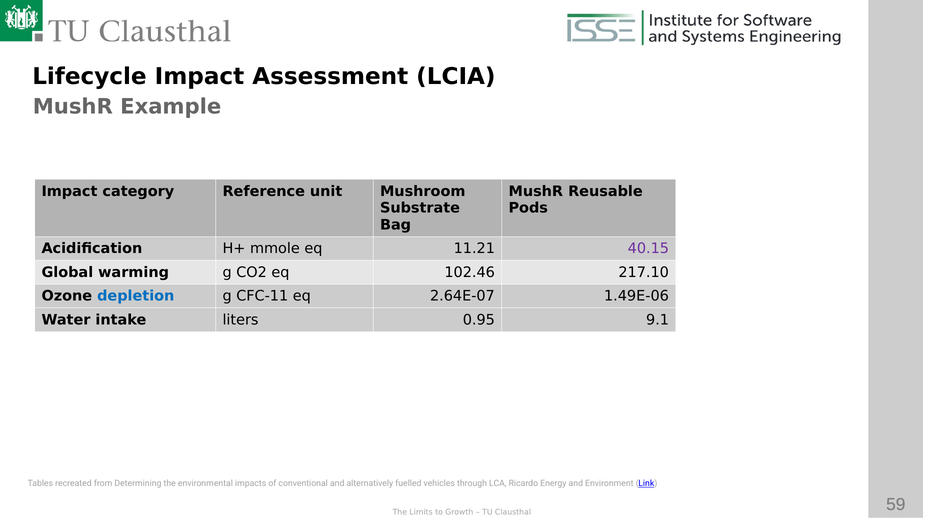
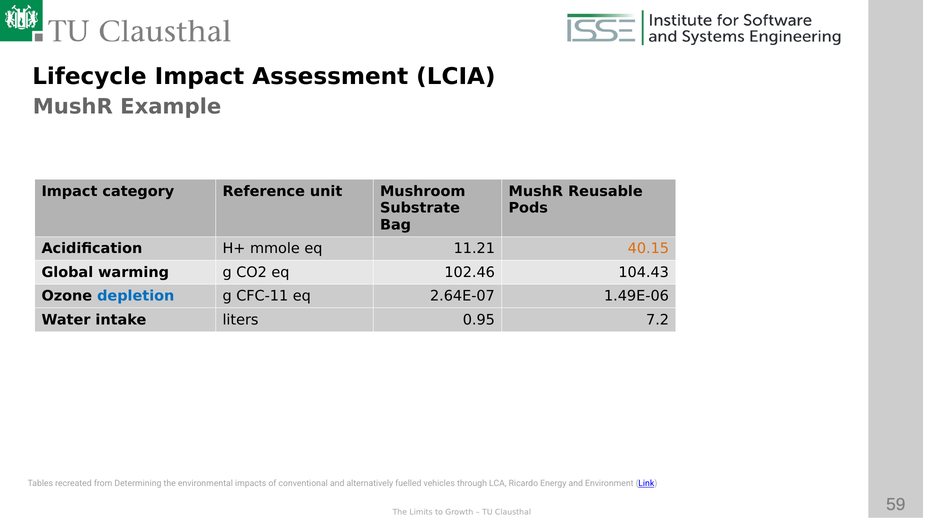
40.15 colour: purple -> orange
217.10: 217.10 -> 104.43
9.1: 9.1 -> 7.2
